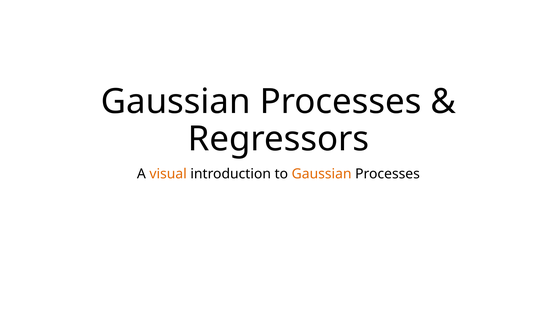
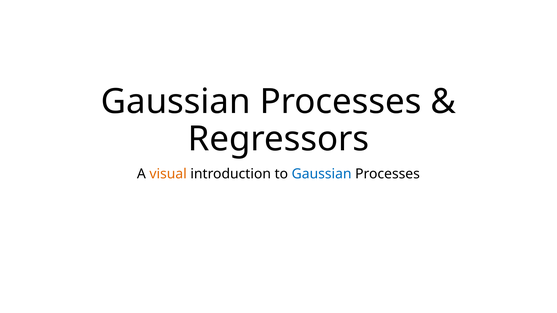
Gaussian at (322, 174) colour: orange -> blue
